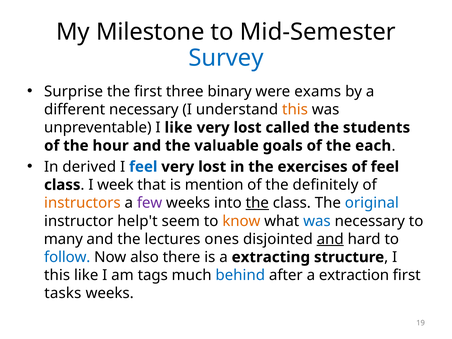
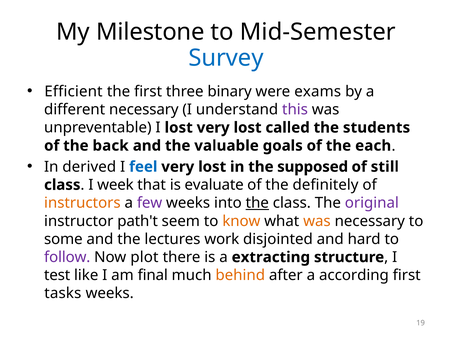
Surprise: Surprise -> Efficient
this at (295, 110) colour: orange -> purple
I like: like -> lost
hour: hour -> back
exercises: exercises -> supposed
of feel: feel -> still
mention: mention -> evaluate
original colour: blue -> purple
help't: help't -> path't
was at (317, 221) colour: blue -> orange
many: many -> some
ones: ones -> work
and at (330, 239) underline: present -> none
follow colour: blue -> purple
also: also -> plot
this at (57, 275): this -> test
tags: tags -> final
behind colour: blue -> orange
extraction: extraction -> according
